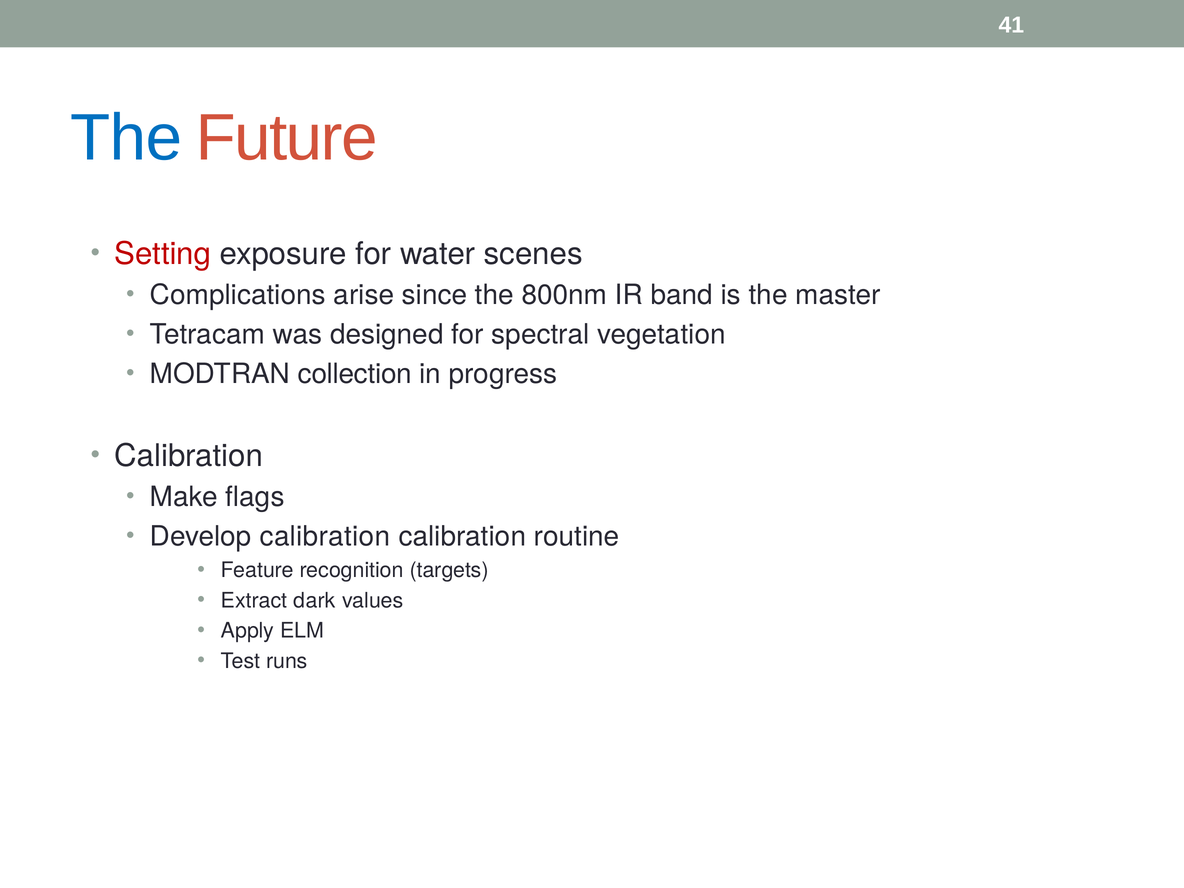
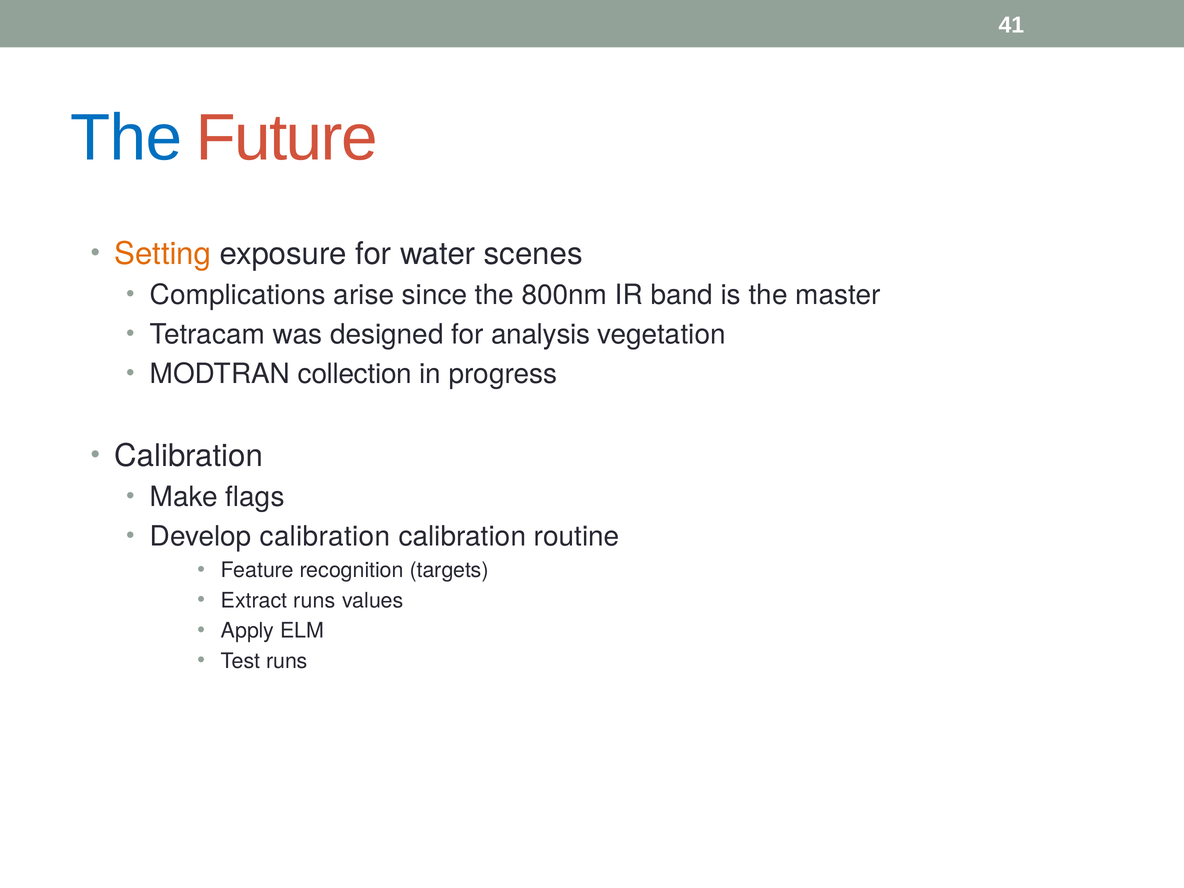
Setting colour: red -> orange
spectral: spectral -> analysis
Extract dark: dark -> runs
